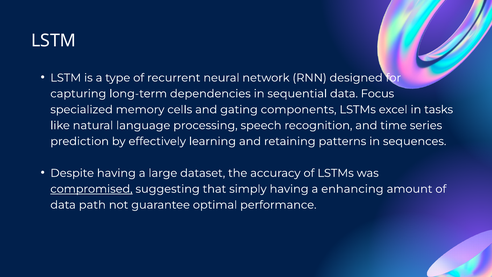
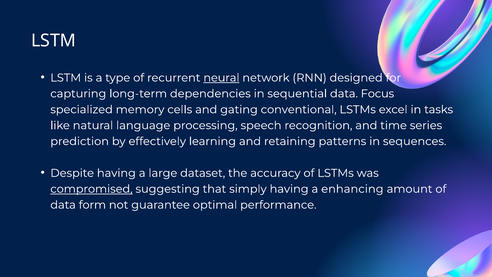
neural underline: none -> present
components: components -> conventional
path: path -> form
